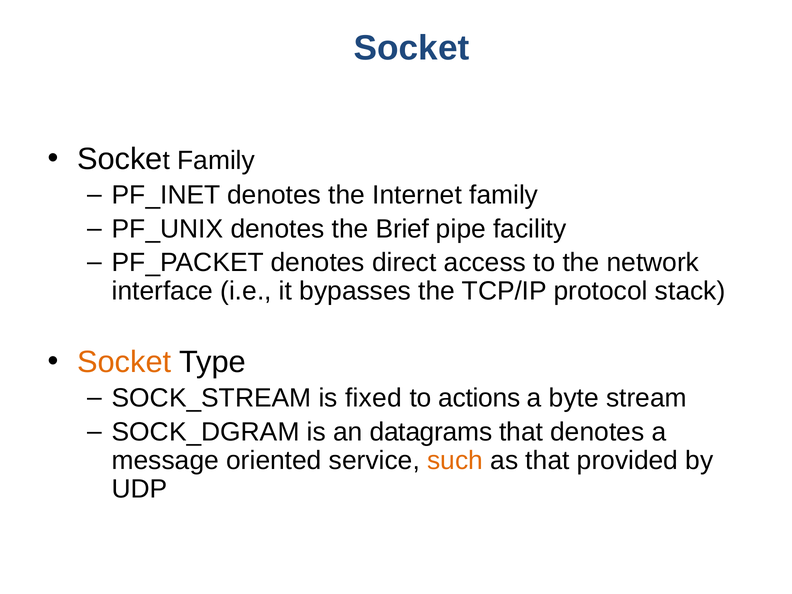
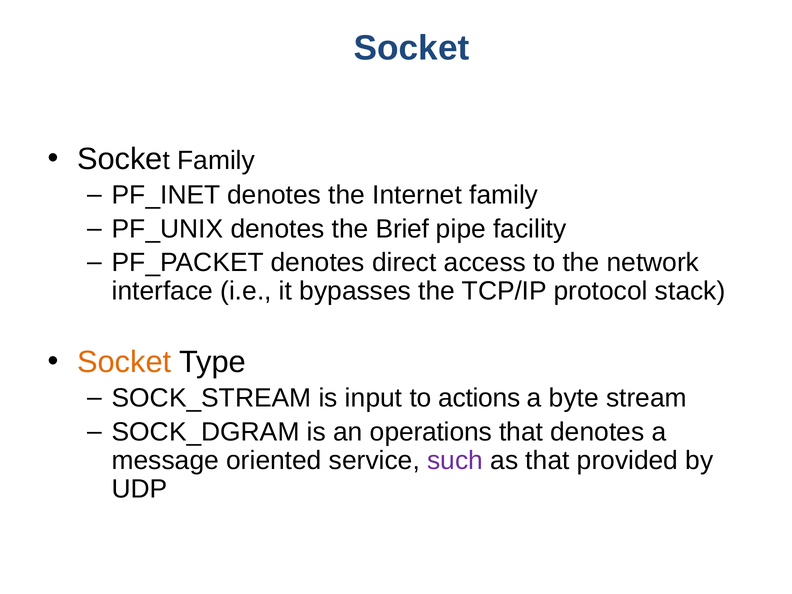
fixed: fixed -> input
datagrams: datagrams -> operations
such colour: orange -> purple
